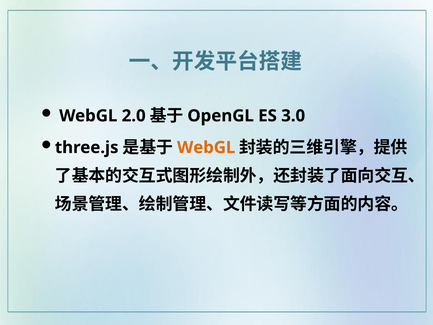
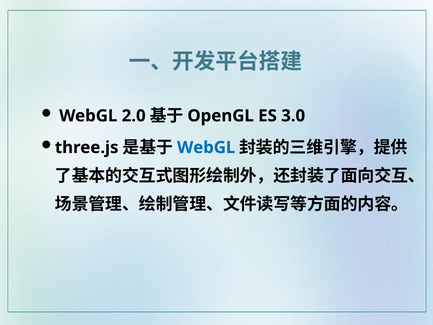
WebGL at (206, 147) colour: orange -> blue
